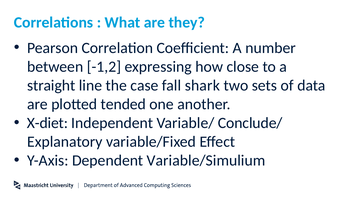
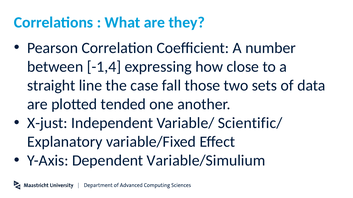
-1,2: -1,2 -> -1,4
shark: shark -> those
X-diet: X-diet -> X-just
Conclude/: Conclude/ -> Scientific/
